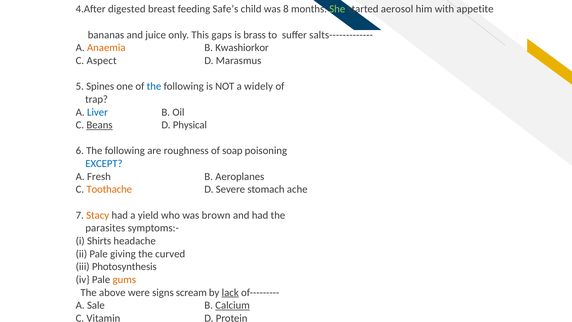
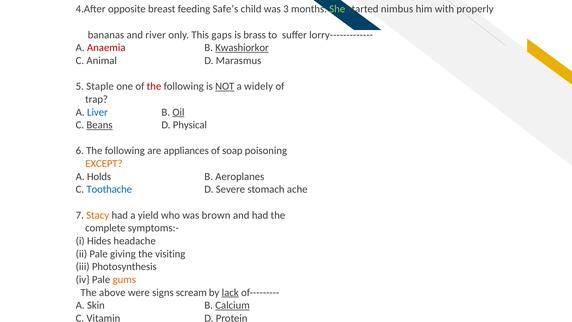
digested: digested -> opposite
8: 8 -> 3
aerosol: aerosol -> nimbus
appetite: appetite -> properly
juice: juice -> river
salts-------------: salts------------- -> lorry-------------
Anaemia colour: orange -> red
Kwashiorkor underline: none -> present
Aspect: Aspect -> Animal
Spines: Spines -> Staple
the at (154, 86) colour: blue -> red
NOT underline: none -> present
Oil underline: none -> present
roughness: roughness -> appliances
EXCEPT colour: blue -> orange
Fresh: Fresh -> Holds
Toothache colour: orange -> blue
parasites: parasites -> complete
Shirts: Shirts -> Hides
curved: curved -> visiting
Sale: Sale -> Skin
